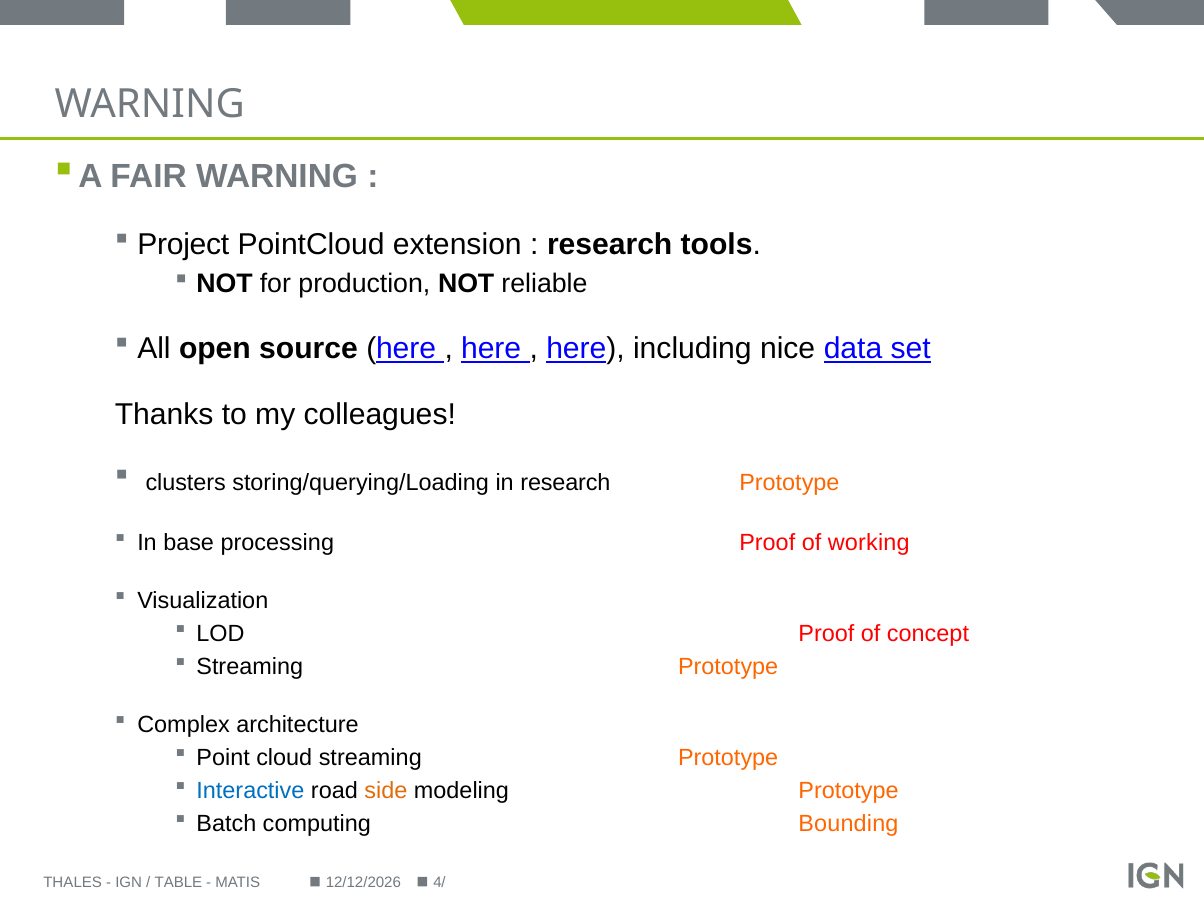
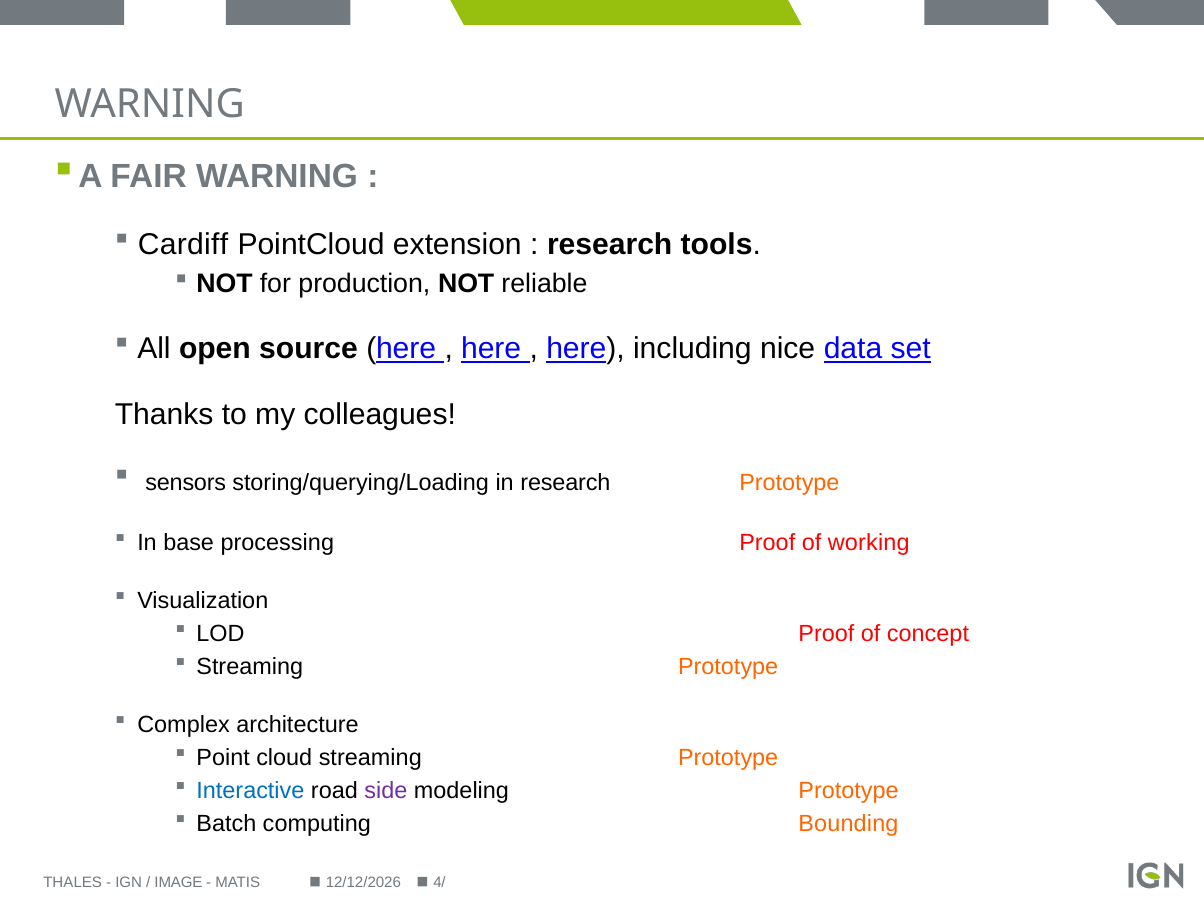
Project: Project -> Cardiff
clusters: clusters -> sensors
side colour: orange -> purple
TABLE: TABLE -> IMAGE
